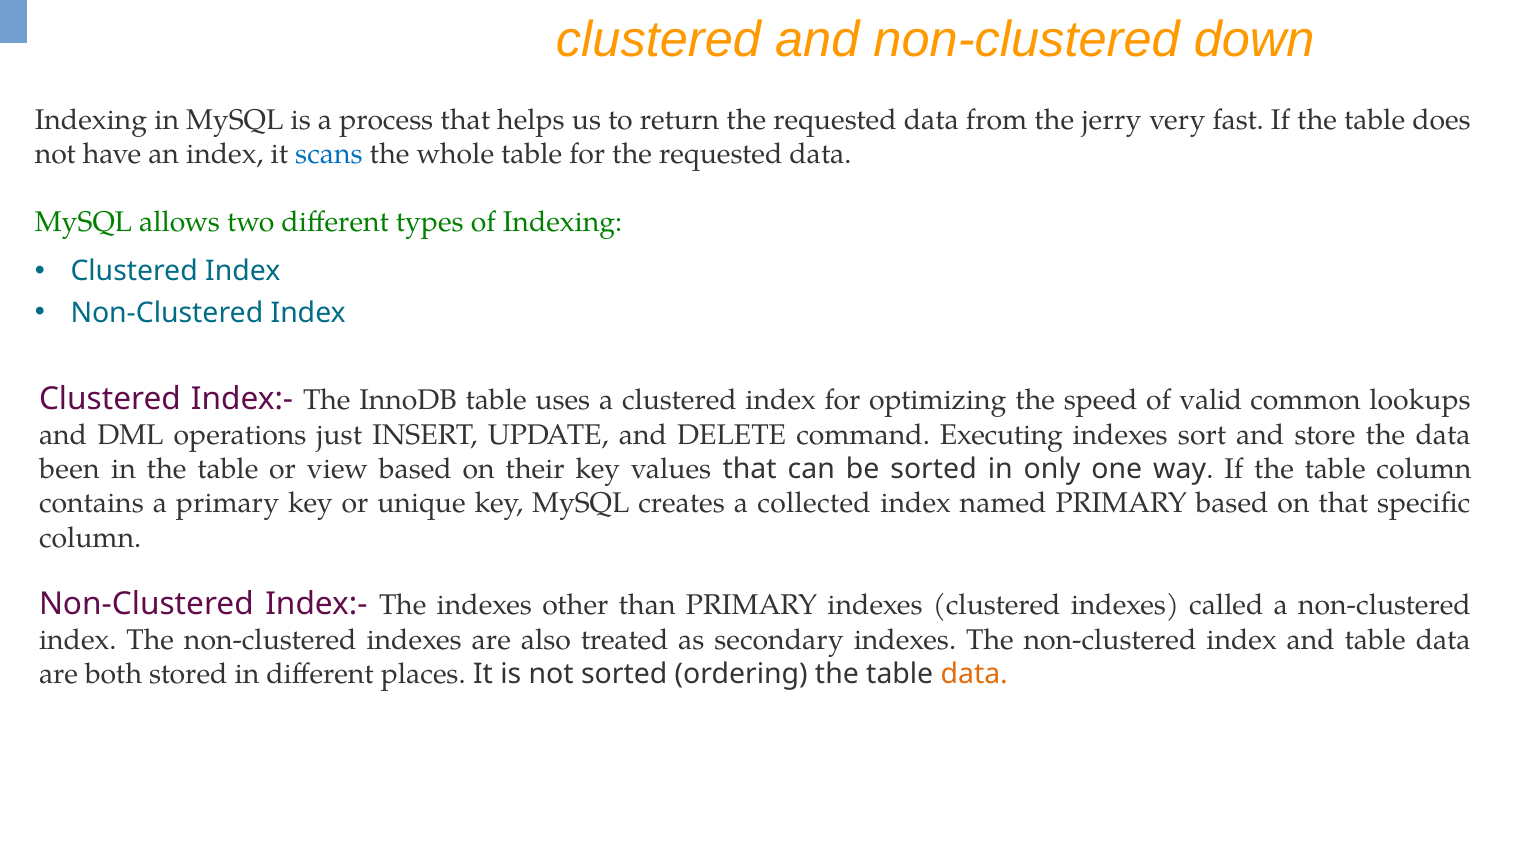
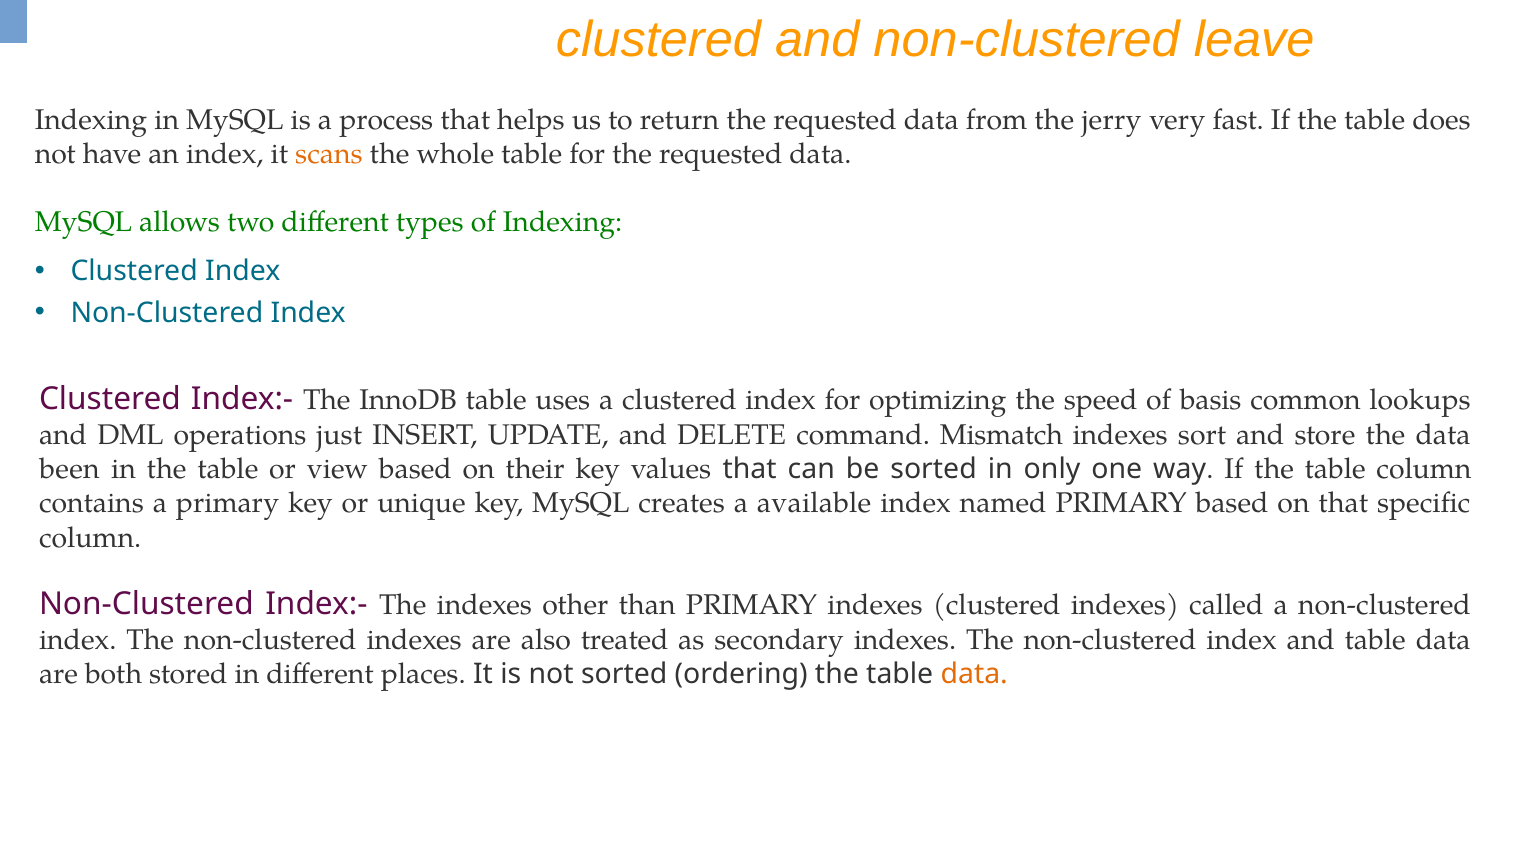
down: down -> leave
scans colour: blue -> orange
valid: valid -> basis
Executing: Executing -> Mismatch
collected: collected -> available
